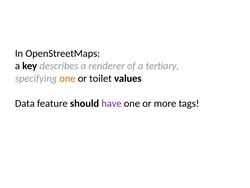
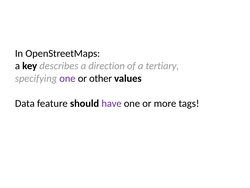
renderer: renderer -> direction
one at (67, 78) colour: orange -> purple
toilet: toilet -> other
